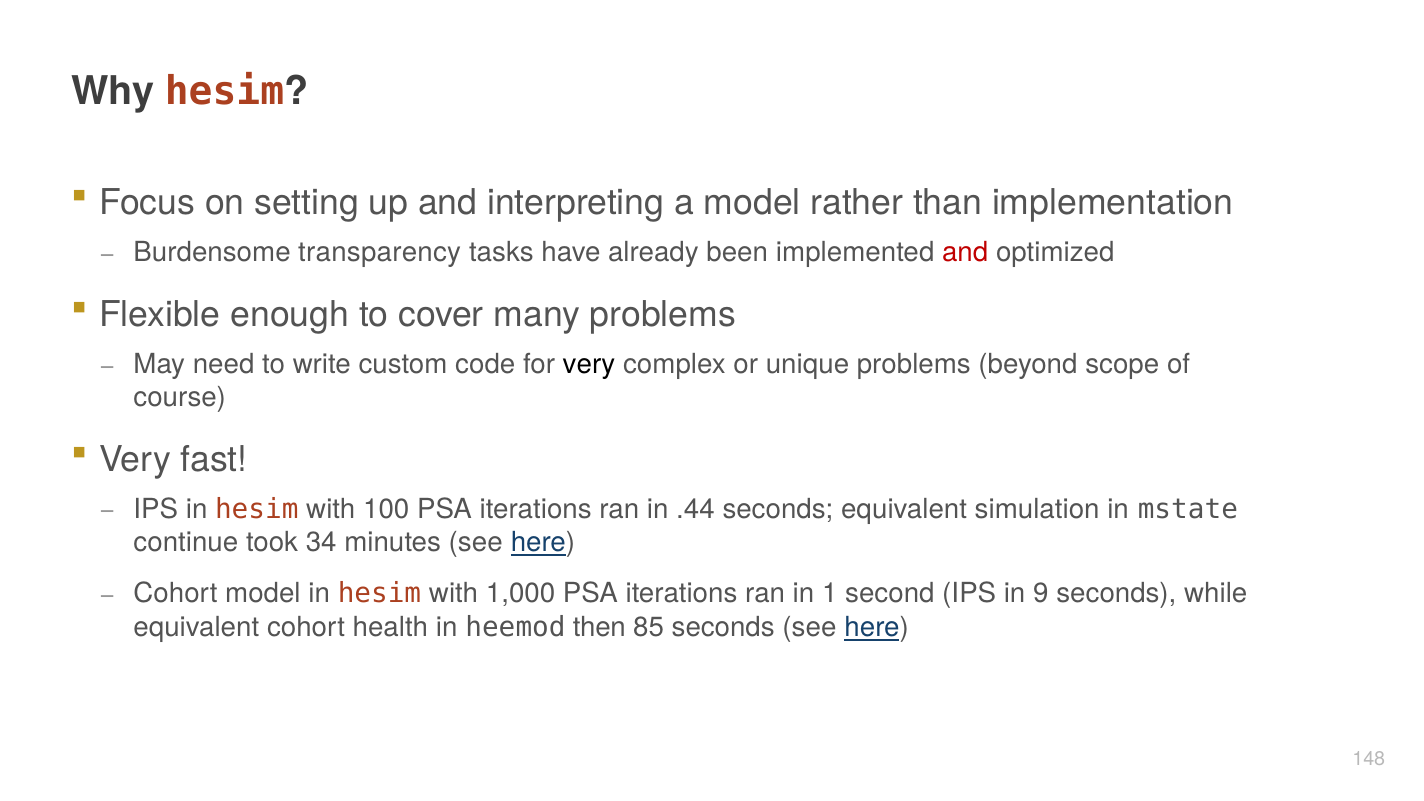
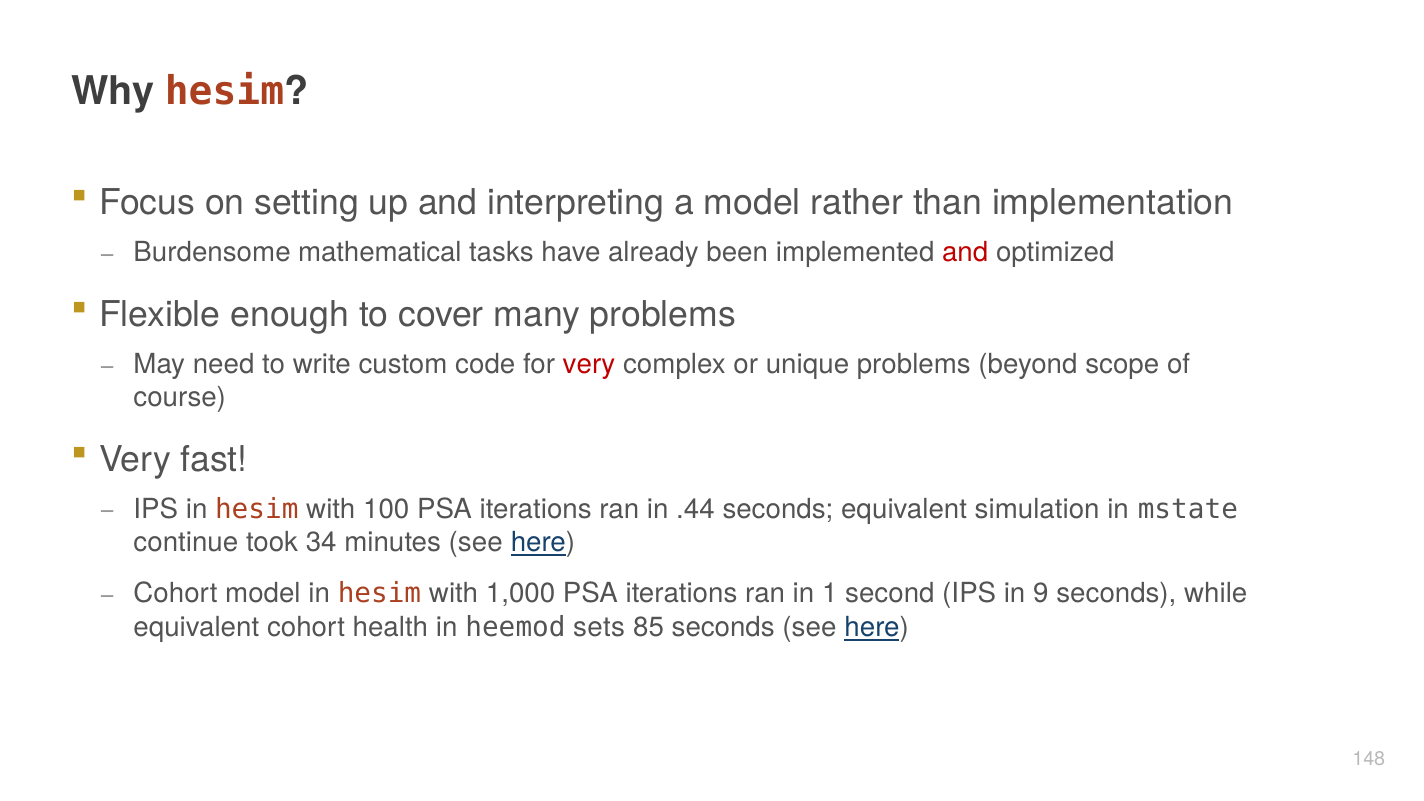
transparency: transparency -> mathematical
very at (589, 364) colour: black -> red
then: then -> sets
